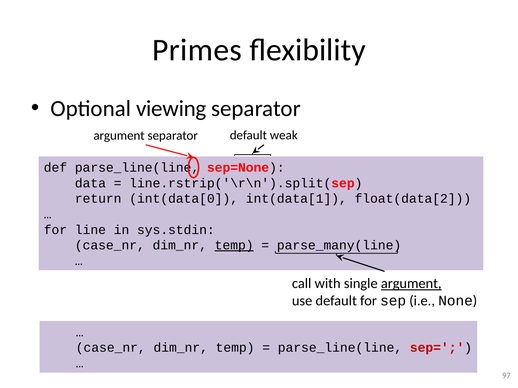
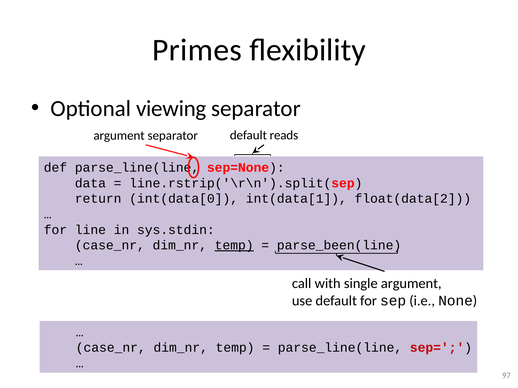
weak: weak -> reads
parse_many(line: parse_many(line -> parse_been(line
argument at (411, 284) underline: present -> none
